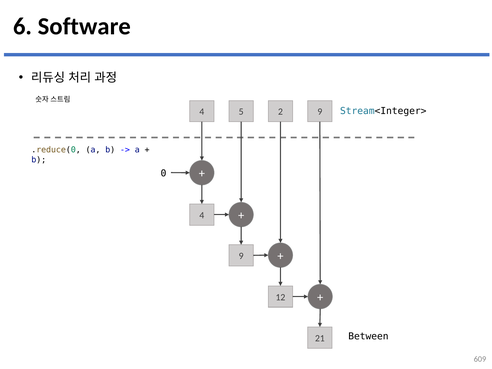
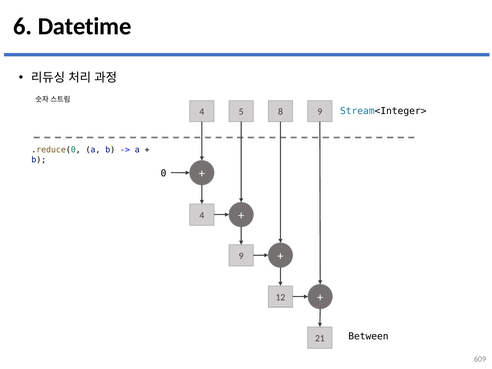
Software: Software -> Datetime
2: 2 -> 8
